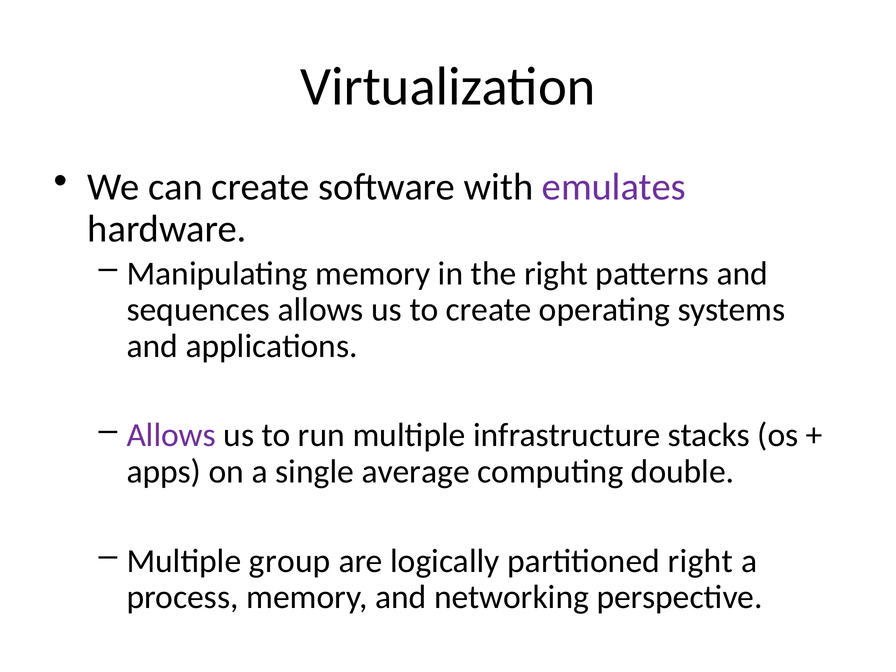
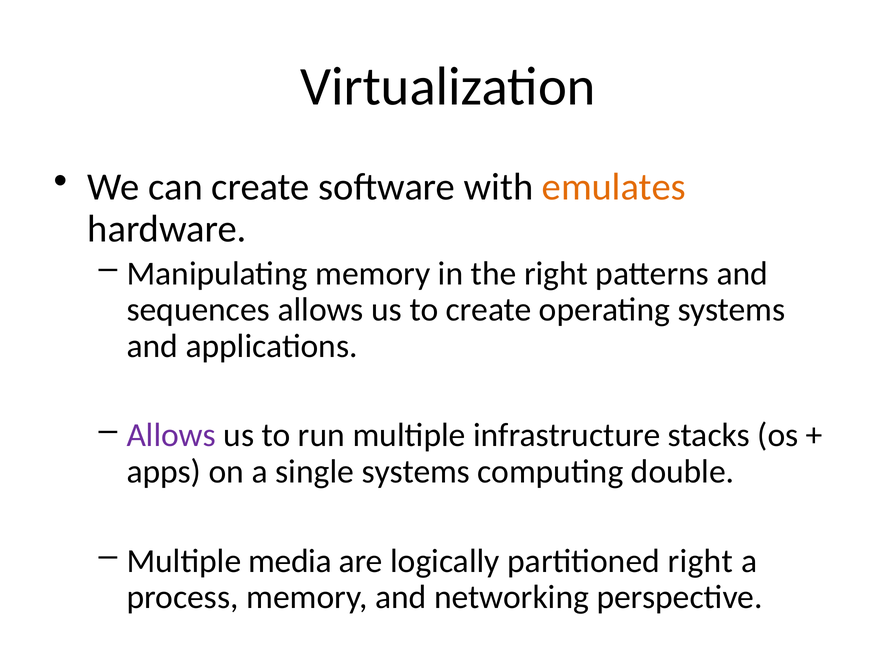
emulates colour: purple -> orange
single average: average -> systems
group: group -> media
